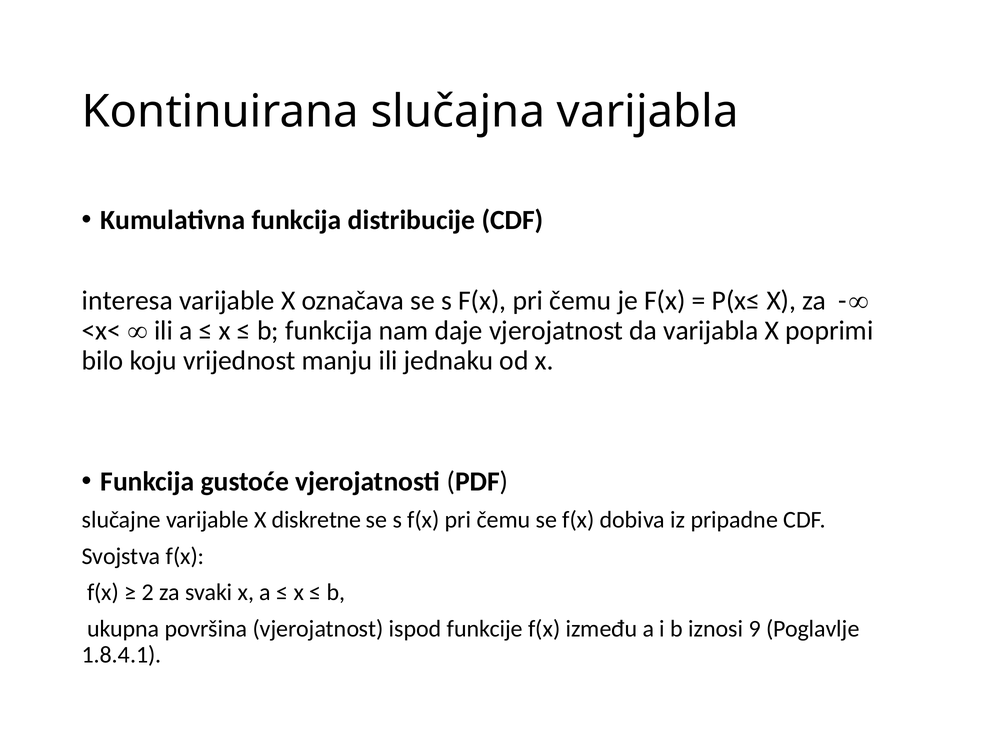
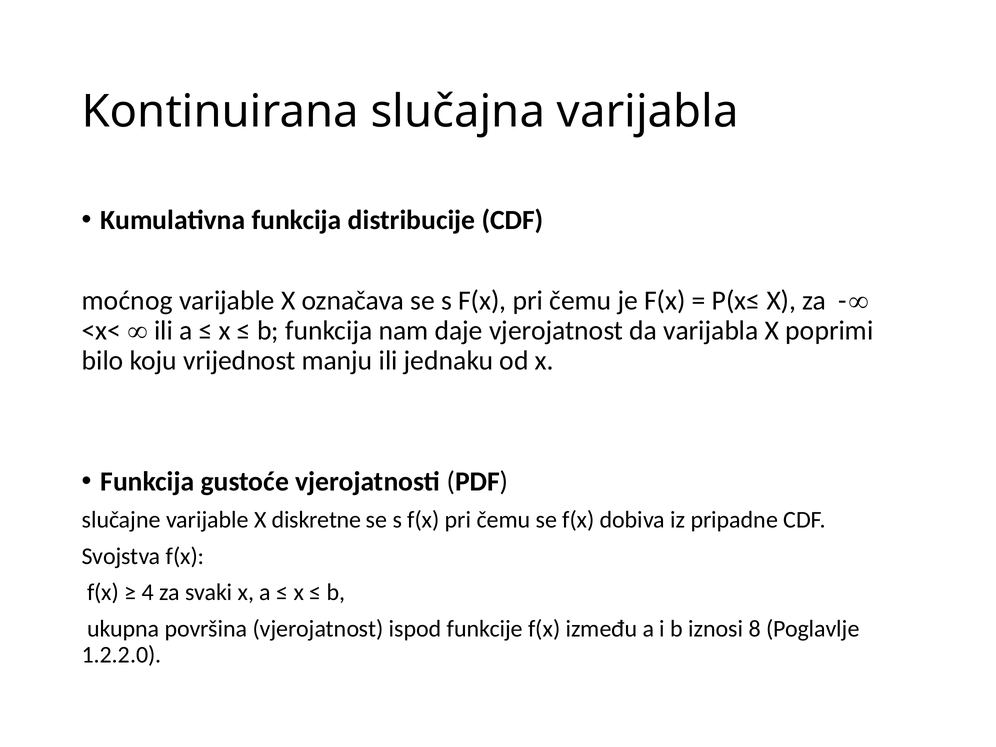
interesa: interesa -> moćnog
2: 2 -> 4
9: 9 -> 8
1.8.4.1: 1.8.4.1 -> 1.2.2.0
